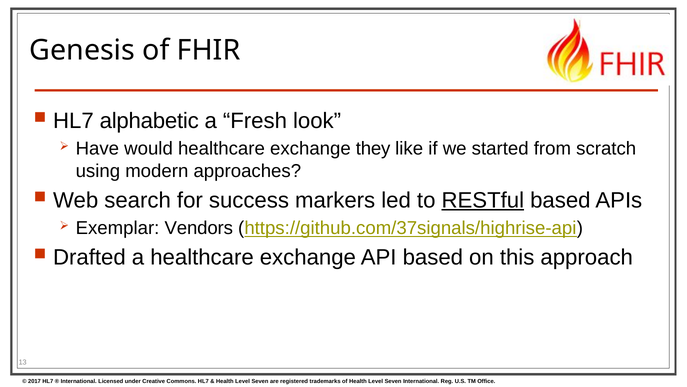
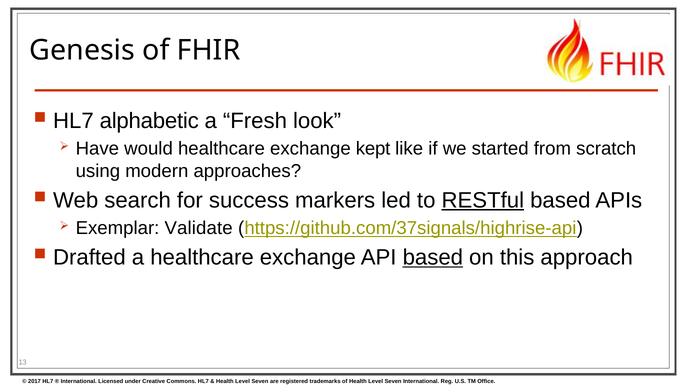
they: they -> kept
Vendors: Vendors -> Validate
based at (433, 257) underline: none -> present
